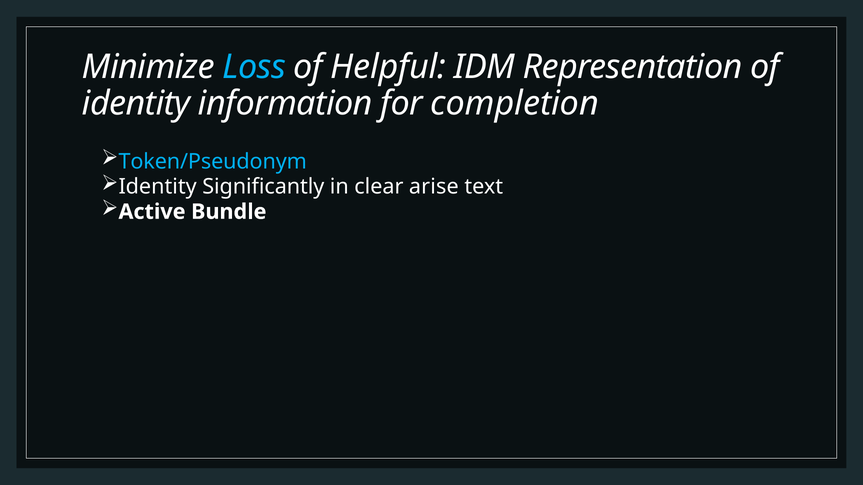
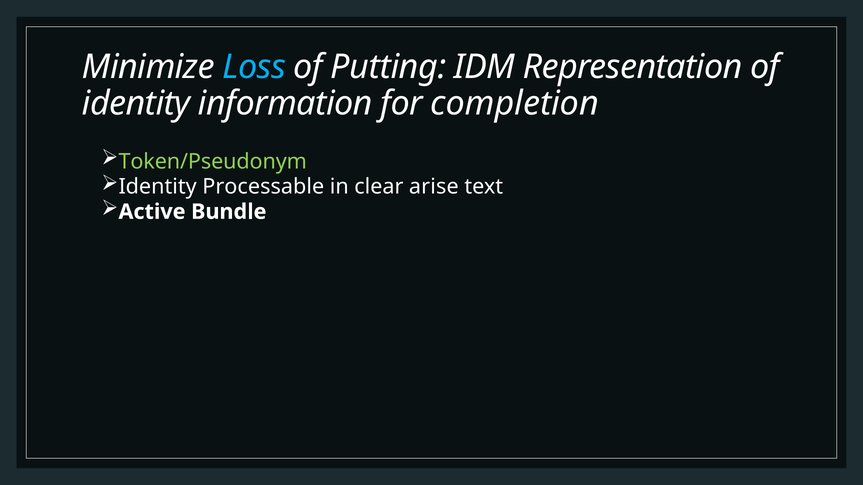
Helpful: Helpful -> Putting
Token/Pseudonym colour: light blue -> light green
Significantly: Significantly -> Processable
